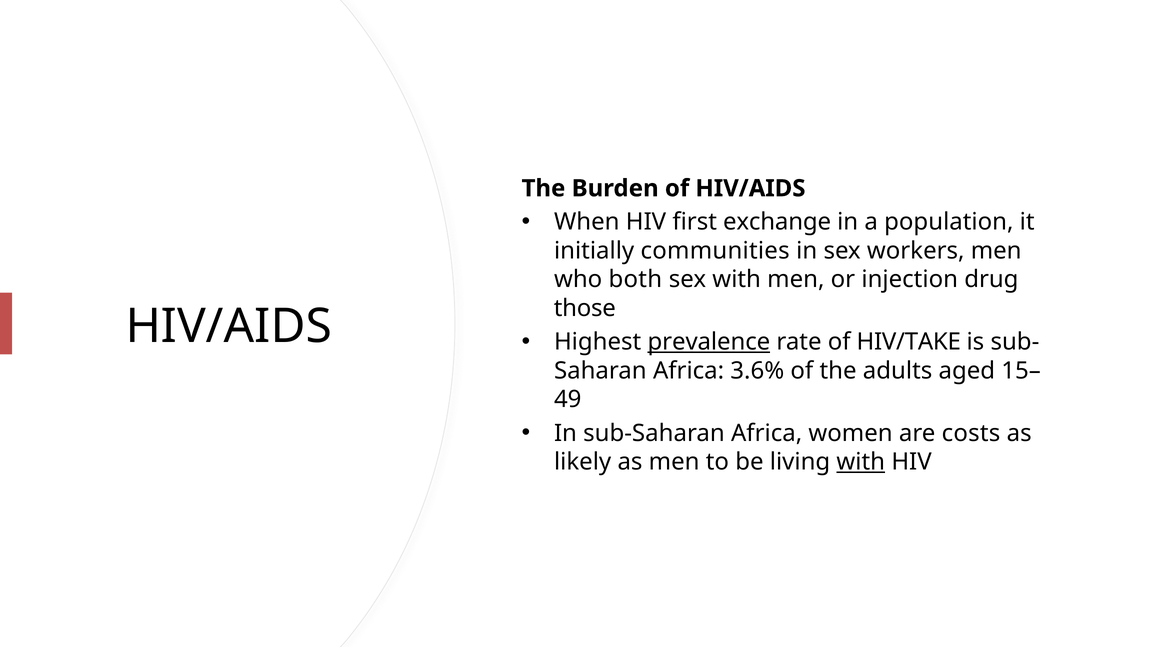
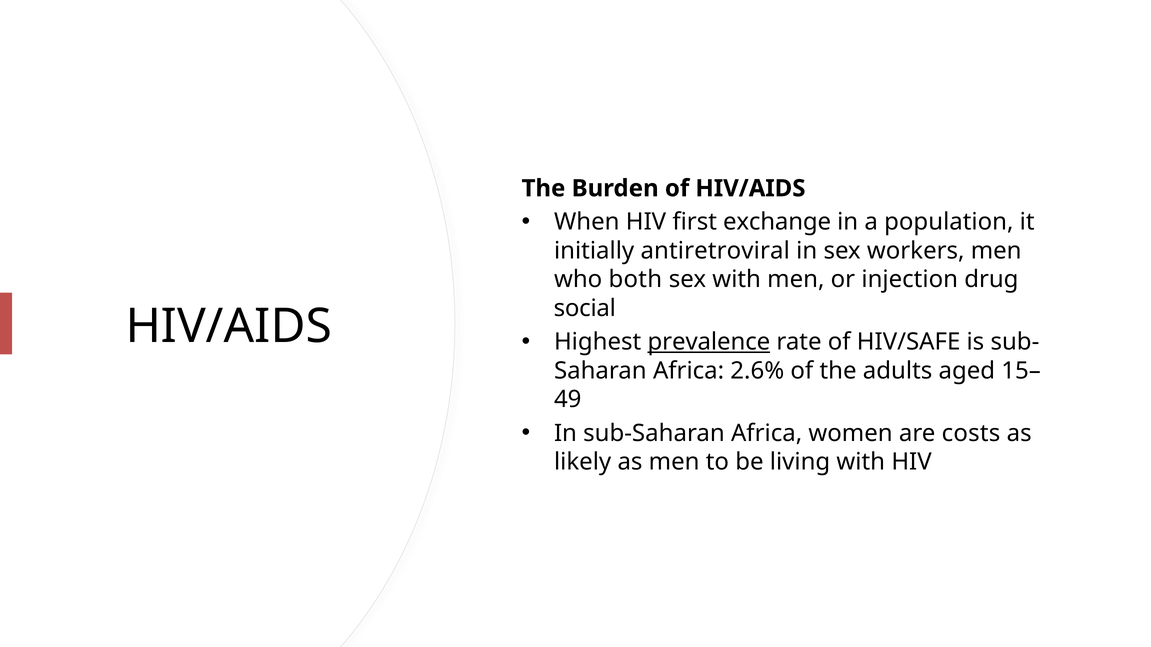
communities: communities -> antiretroviral
those: those -> social
HIV/TAKE: HIV/TAKE -> HIV/SAFE
3.6%: 3.6% -> 2.6%
with at (861, 462) underline: present -> none
